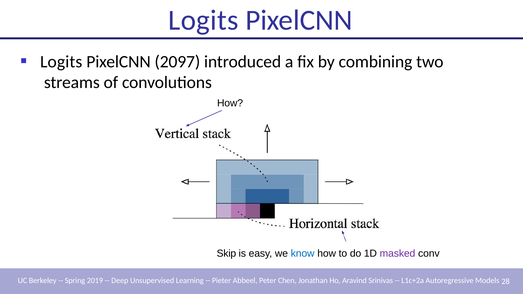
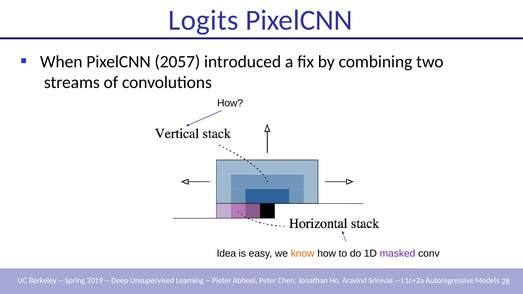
Logits at (61, 62): Logits -> When
2097: 2097 -> 2057
Skip: Skip -> Idea
know colour: blue -> orange
